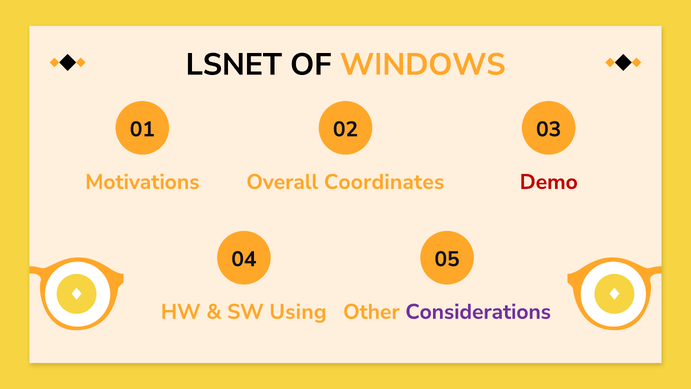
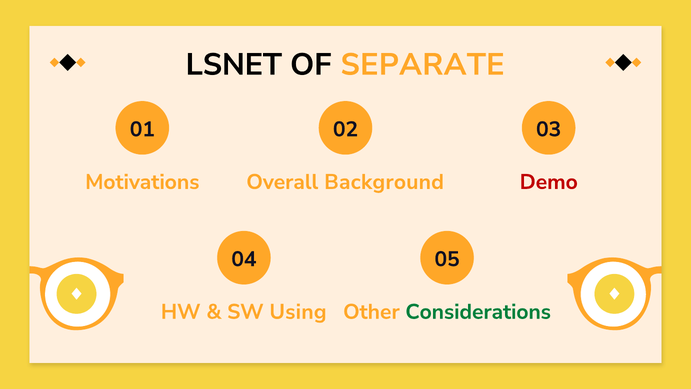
WINDOWS: WINDOWS -> SEPARATE
Coordinates: Coordinates -> Background
Considerations colour: purple -> green
